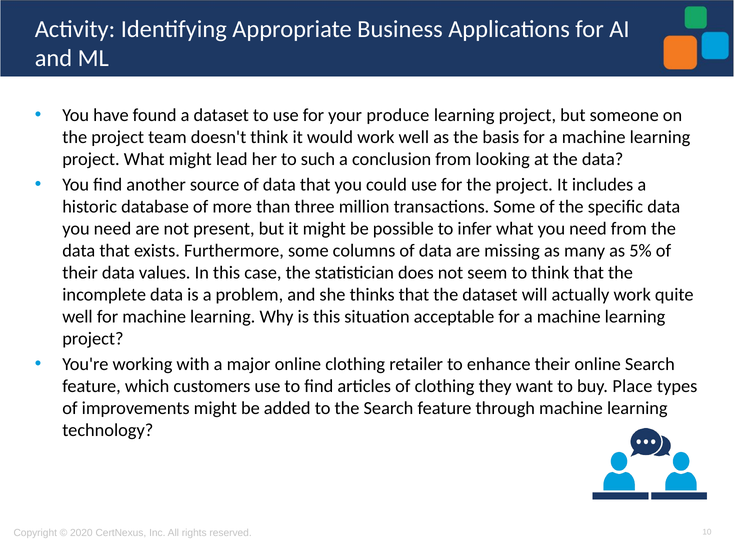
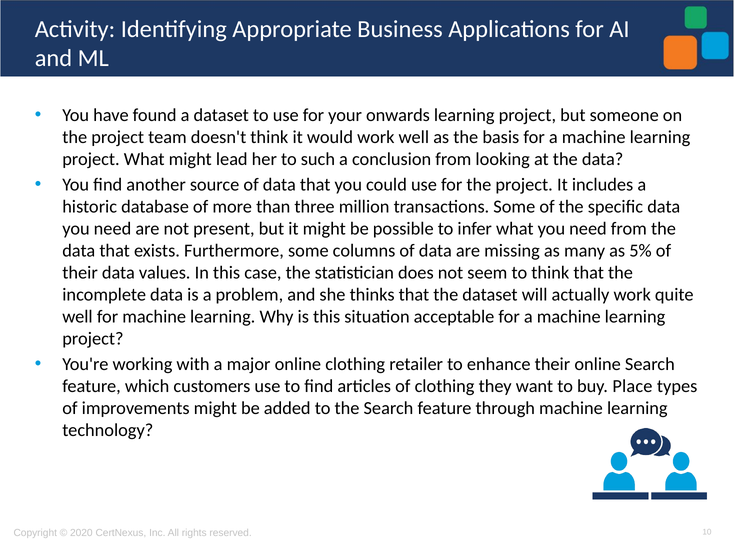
produce: produce -> onwards
